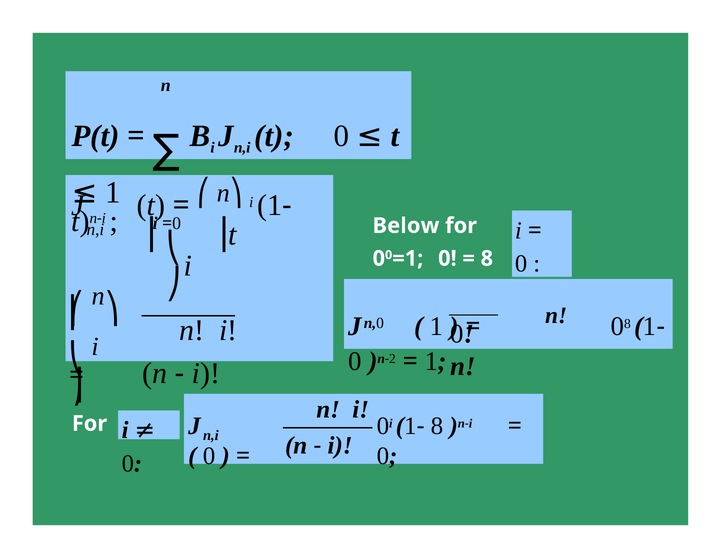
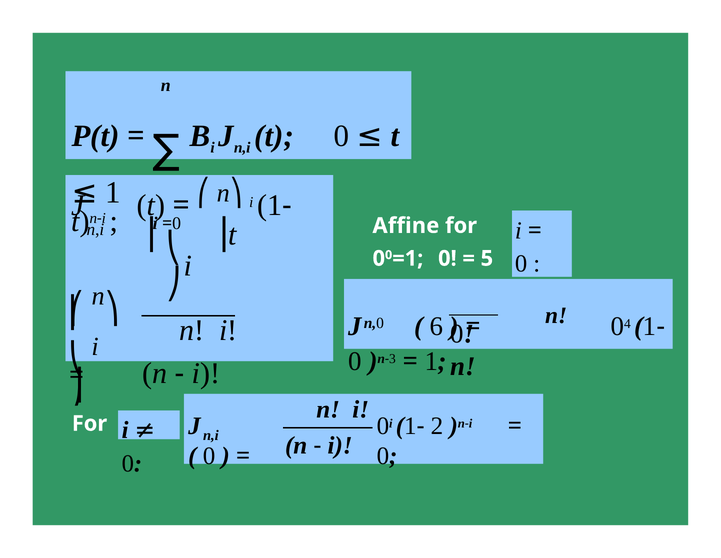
Below: Below -> Affine
8 at (487, 258): 8 -> 5
0 8: 8 -> 4
1 at (436, 326): 1 -> 6
2: 2 -> 3
8 at (437, 425): 8 -> 2
